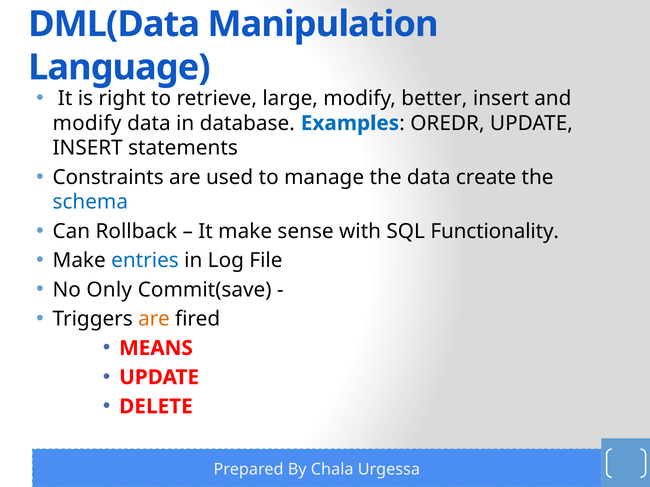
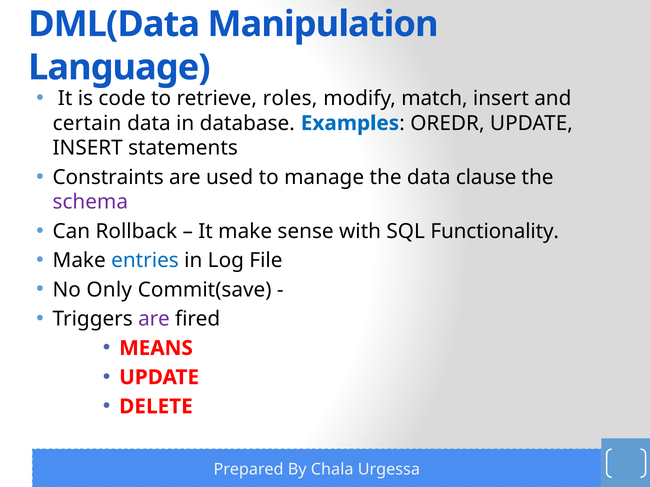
right: right -> code
large: large -> roles
better: better -> match
modify at (87, 123): modify -> certain
create: create -> clause
schema colour: blue -> purple
are at (154, 319) colour: orange -> purple
